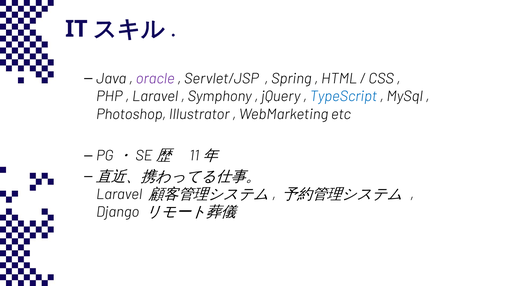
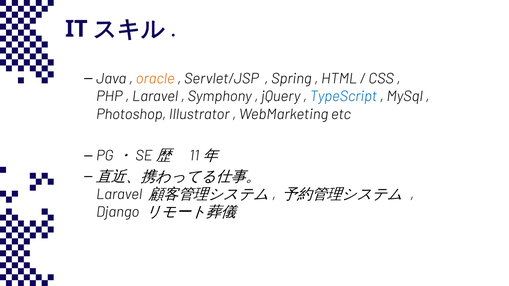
oracle colour: purple -> orange
